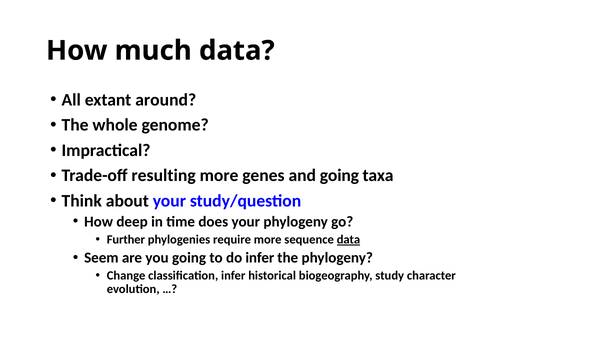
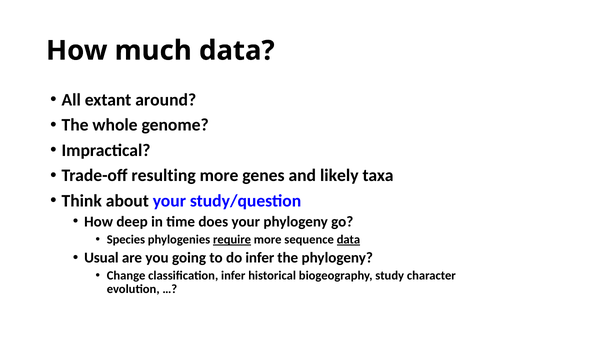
and going: going -> likely
Further: Further -> Species
require underline: none -> present
Seem: Seem -> Usual
